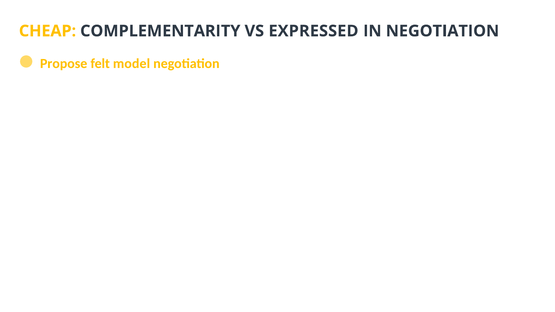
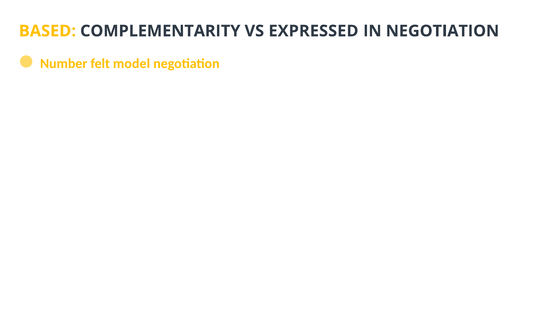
CHEAP: CHEAP -> BASED
Propose: Propose -> Number
